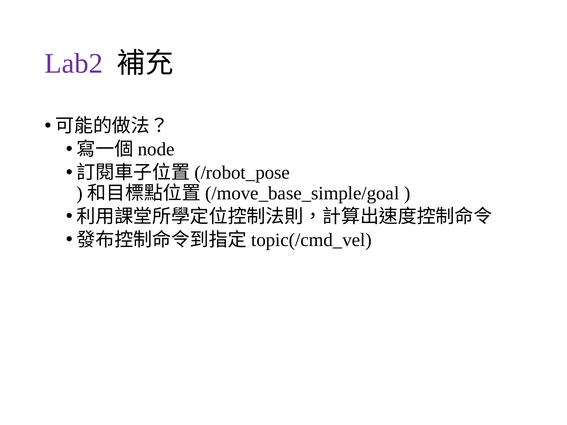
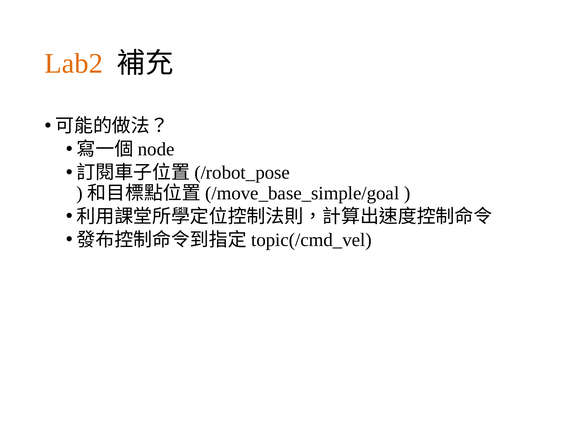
Lab2 colour: purple -> orange
